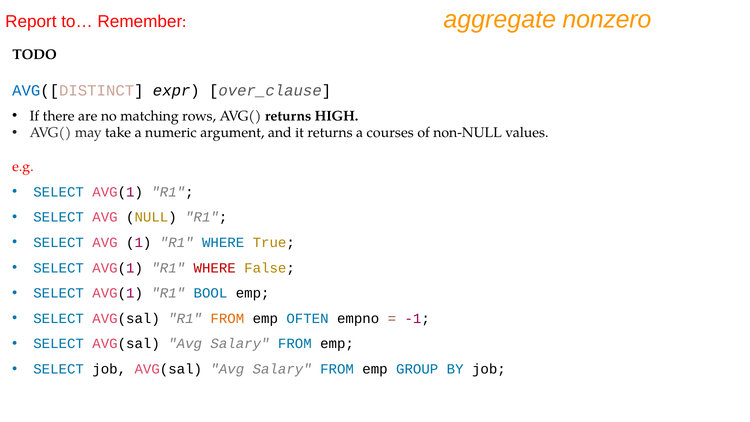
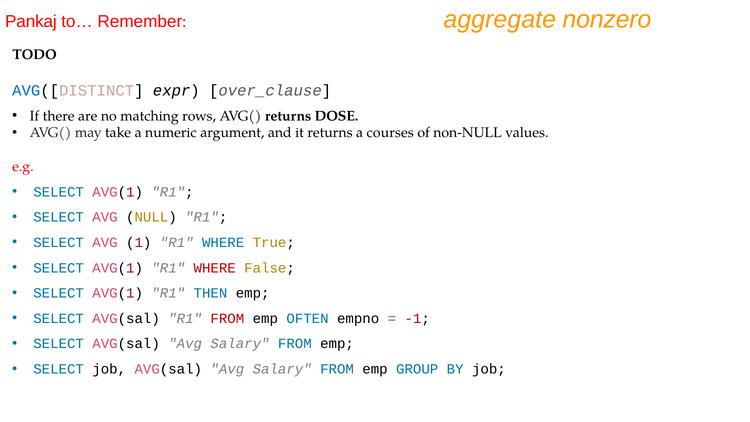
Report: Report -> Pankaj
HIGH: HIGH -> DOSE
BOOL: BOOL -> THEN
FROM at (227, 318) colour: orange -> red
